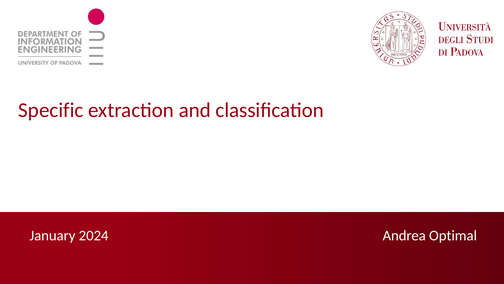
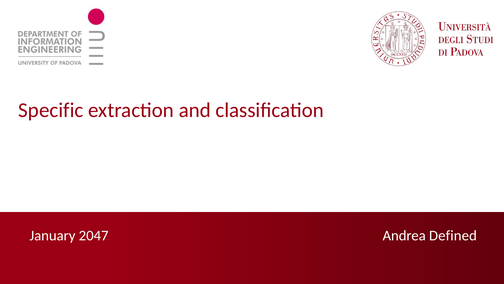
Optimal: Optimal -> Defined
2024: 2024 -> 2047
